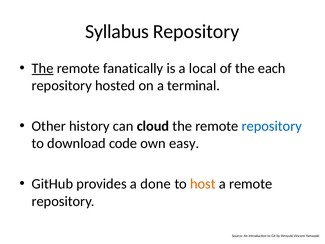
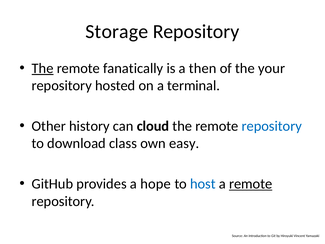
Syllabus: Syllabus -> Storage
local: local -> then
each: each -> your
code: code -> class
done: done -> hope
host colour: orange -> blue
remote at (251, 184) underline: none -> present
